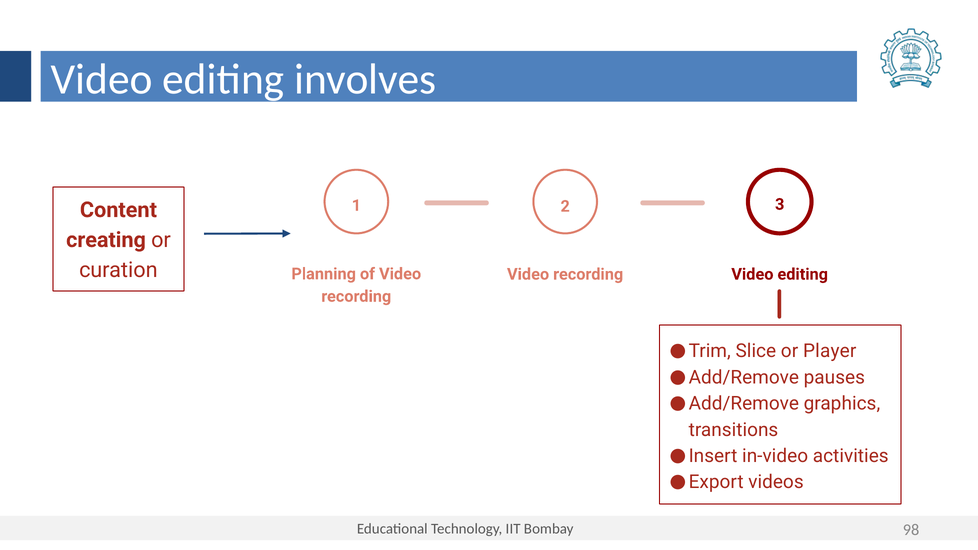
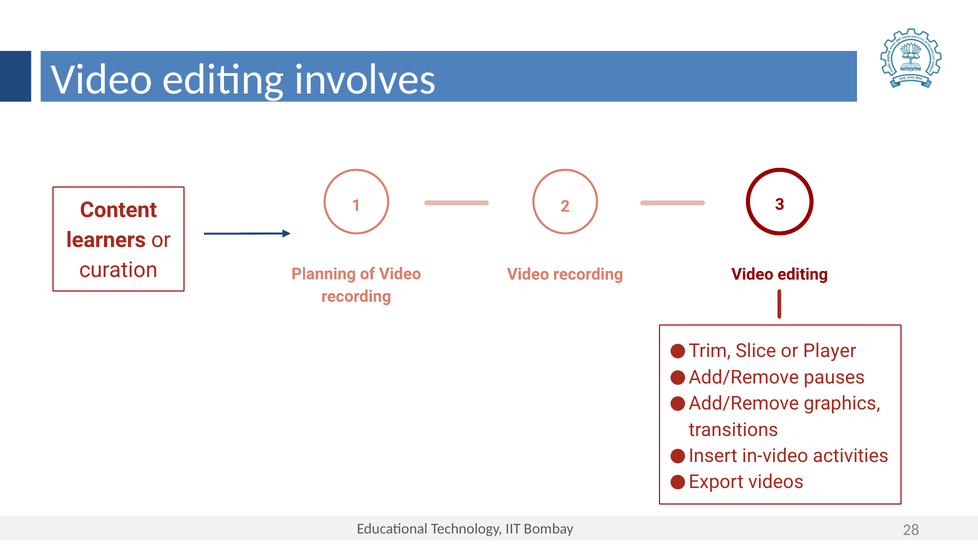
creating: creating -> learners
98: 98 -> 28
